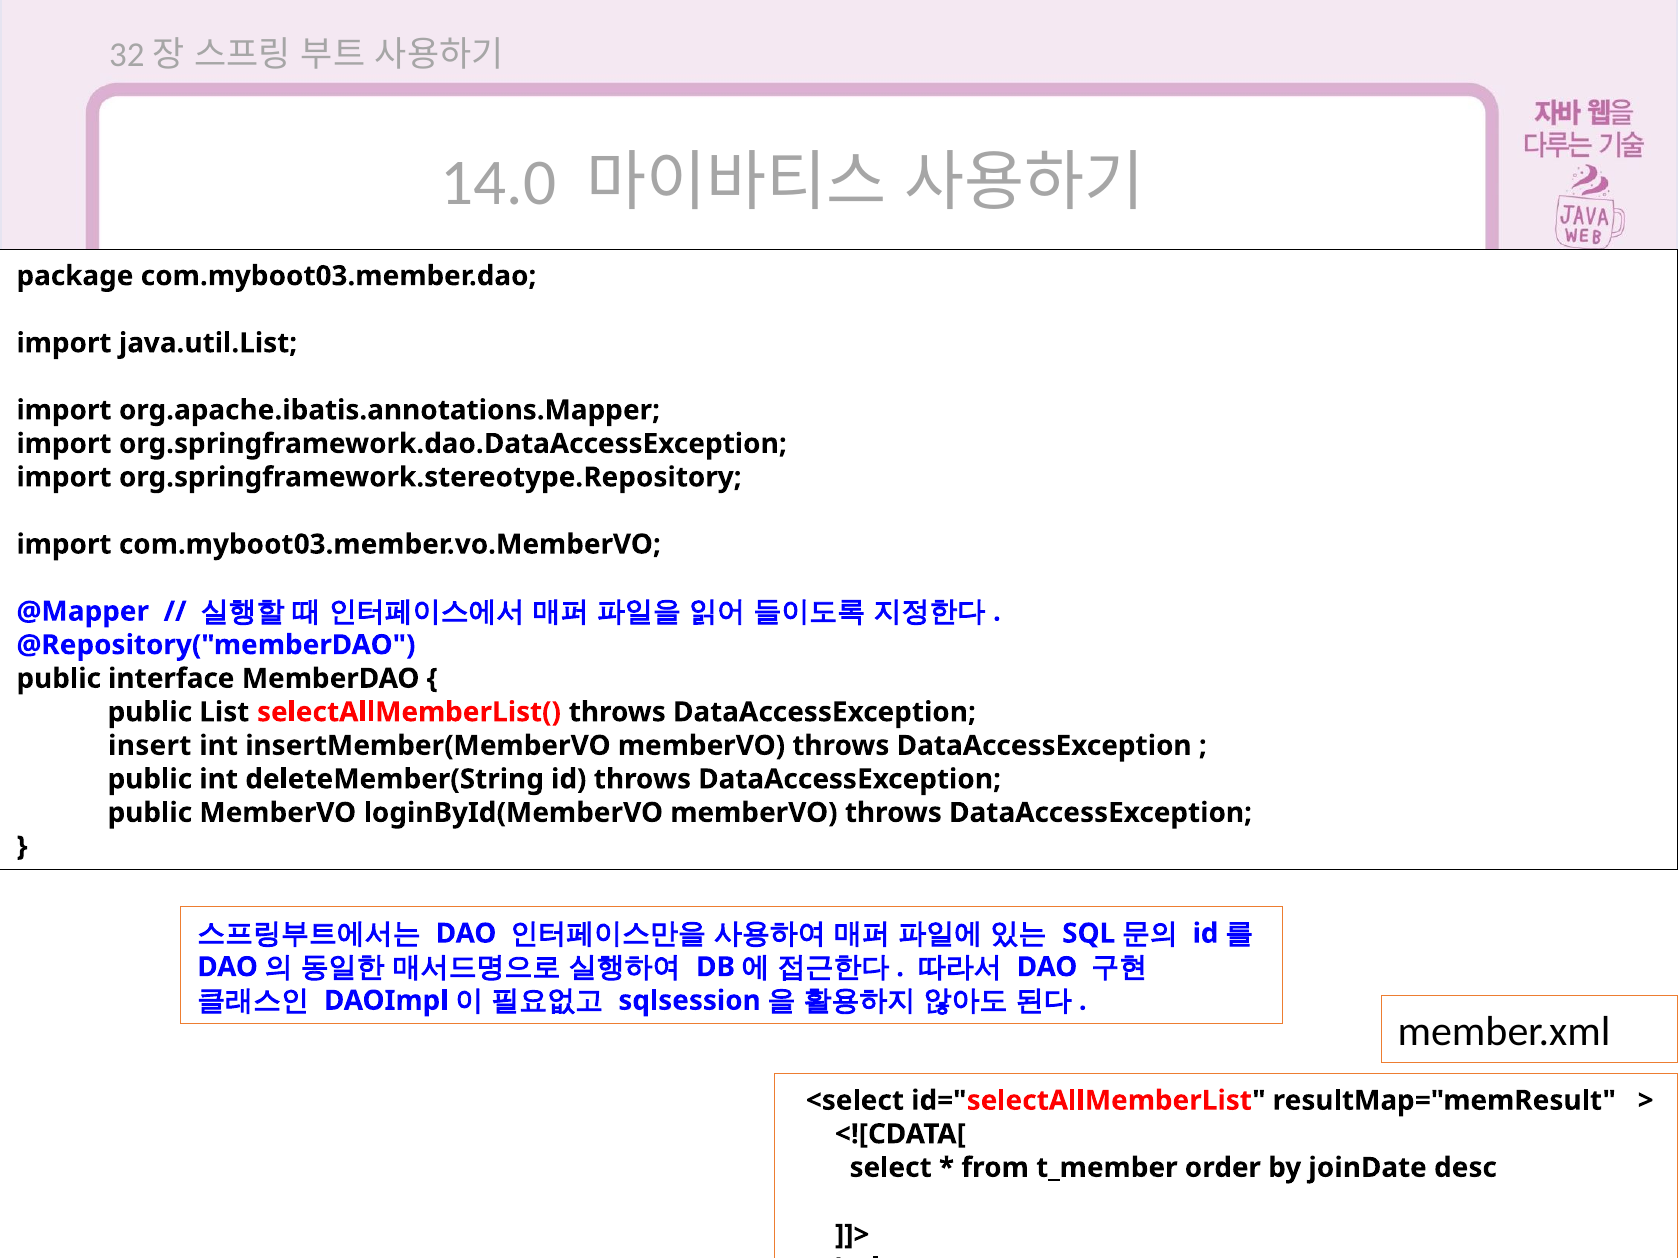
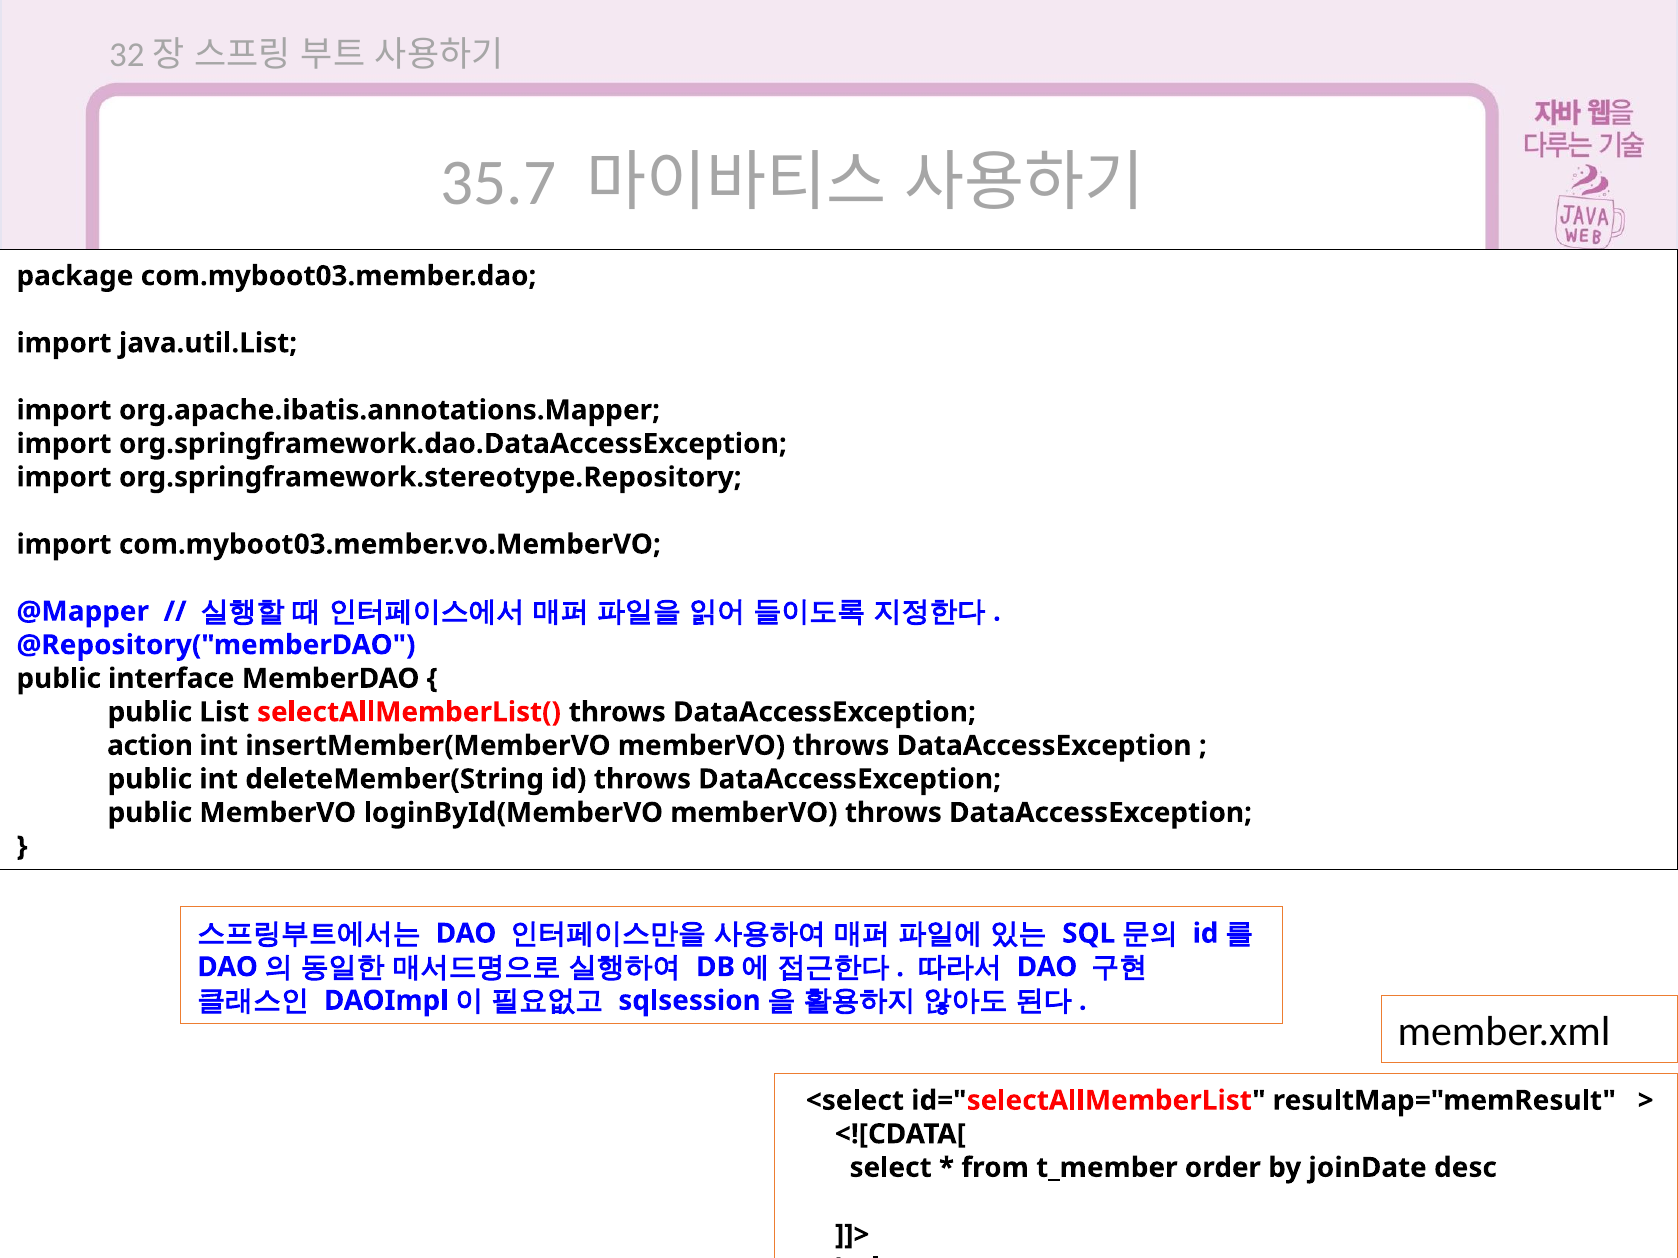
14.0: 14.0 -> 35.7
insert: insert -> action
